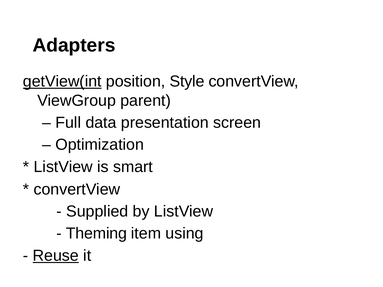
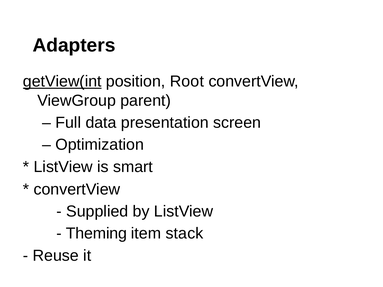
Style: Style -> Root
using: using -> stack
Reuse underline: present -> none
